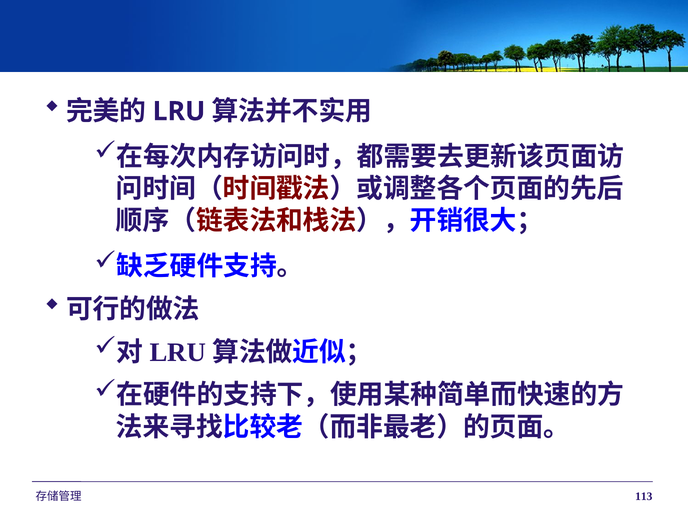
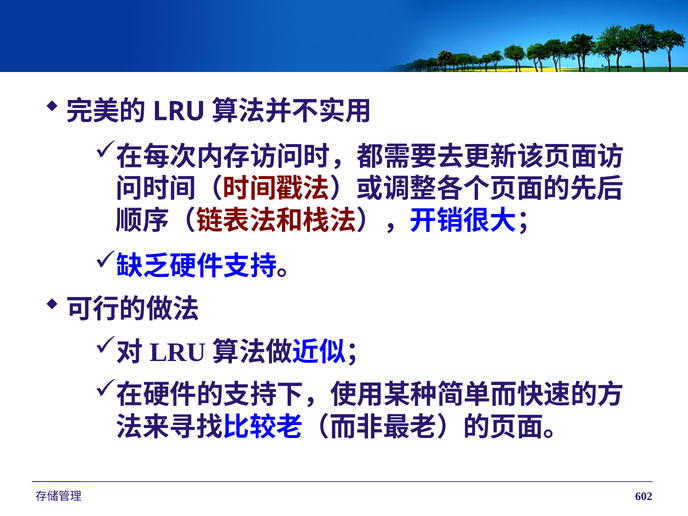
113: 113 -> 602
